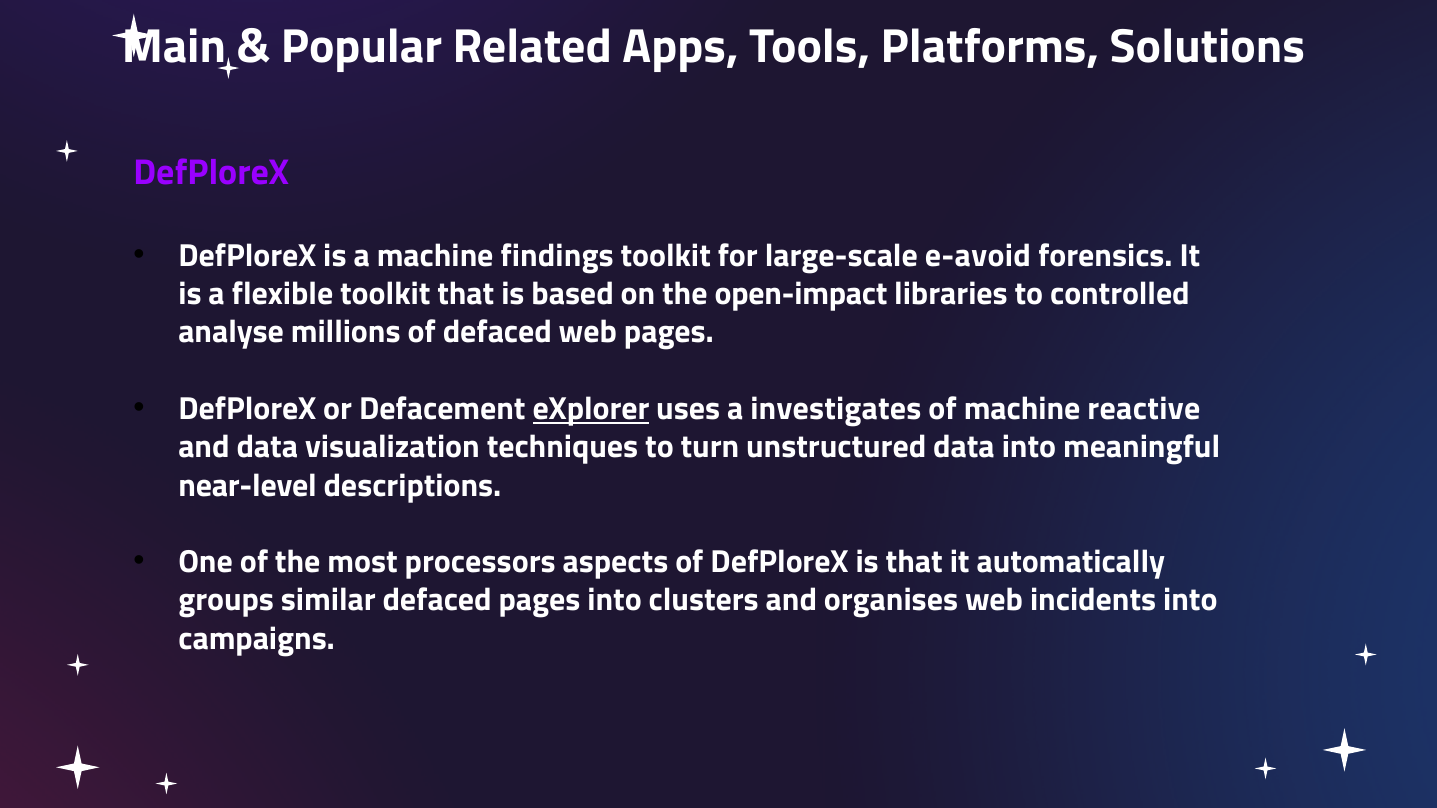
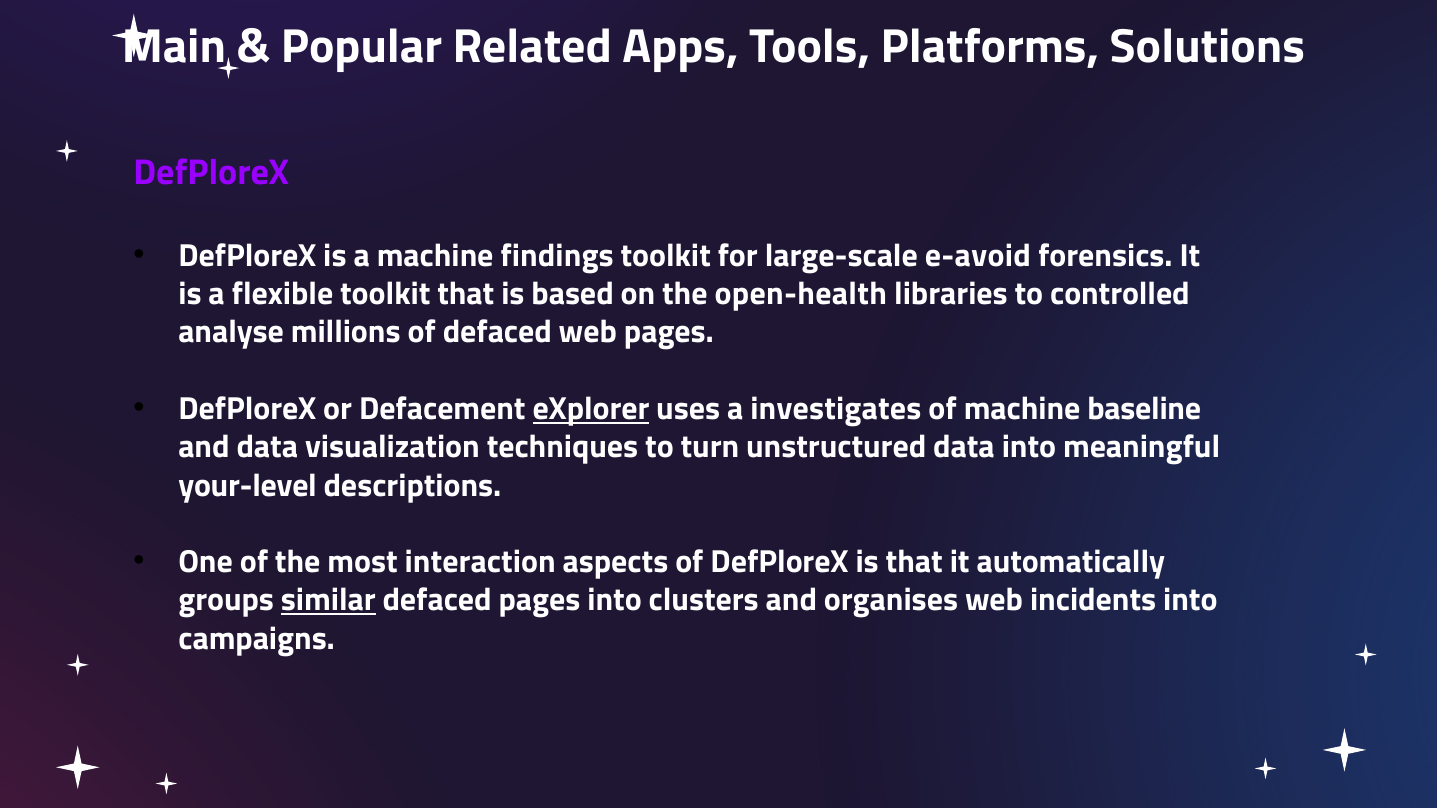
open-impact: open-impact -> open-health
reactive: reactive -> baseline
near-level: near-level -> your-level
processors: processors -> interaction
similar underline: none -> present
